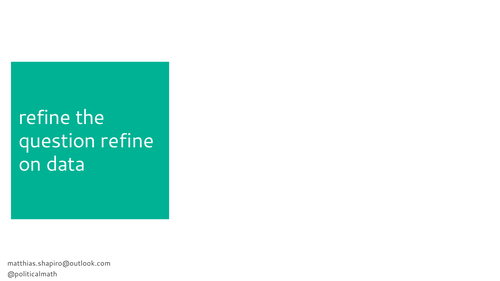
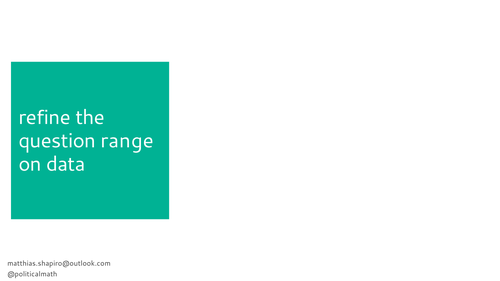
question refine: refine -> range
